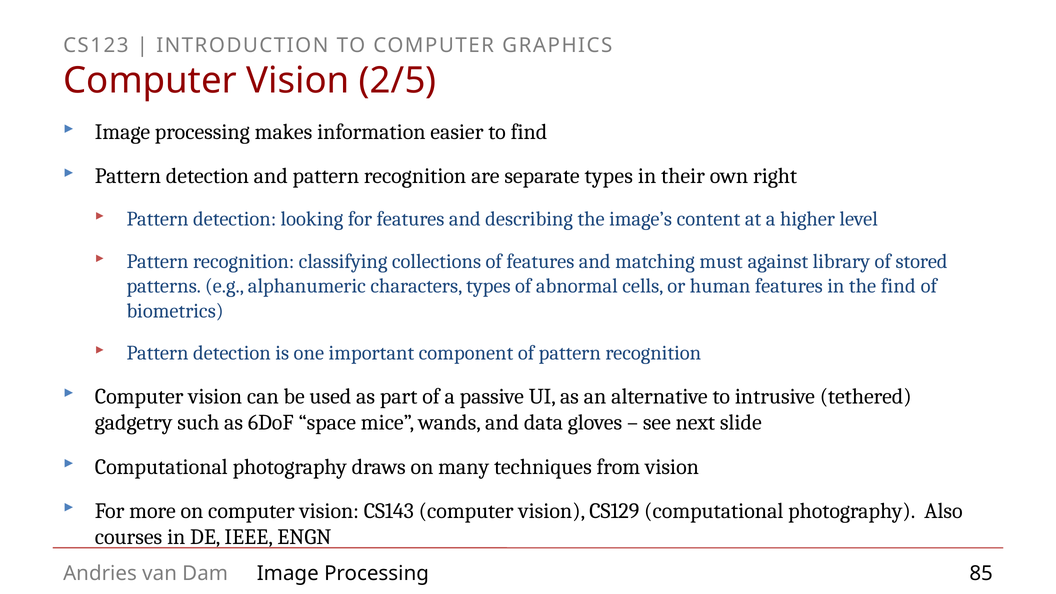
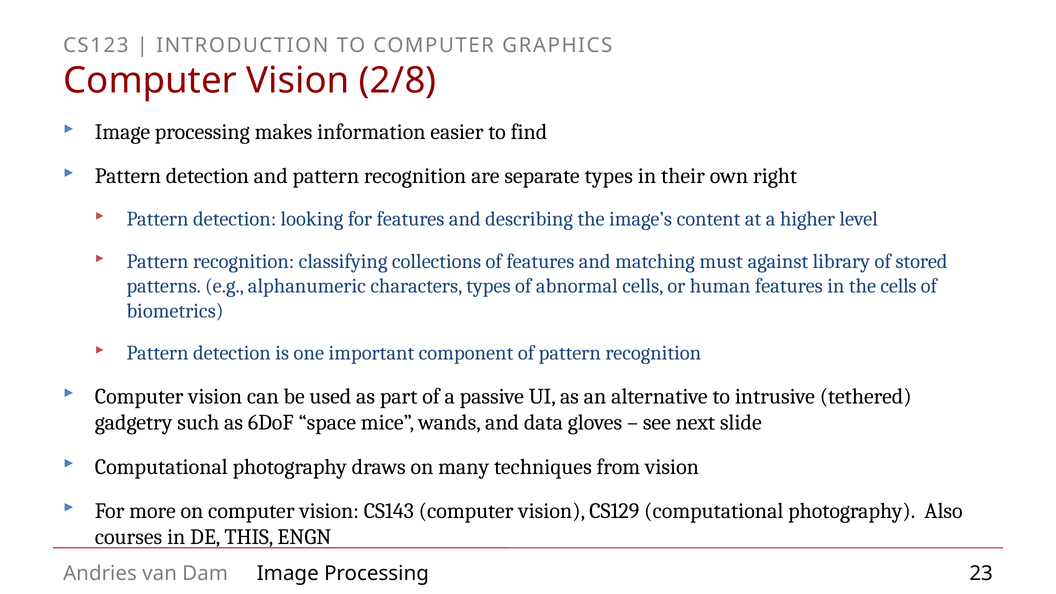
2/5: 2/5 -> 2/8
the find: find -> cells
IEEE: IEEE -> THIS
85: 85 -> 23
